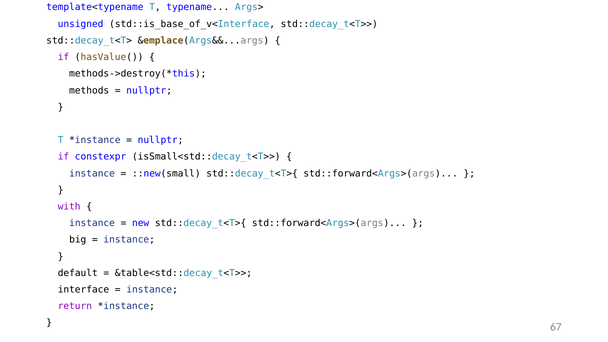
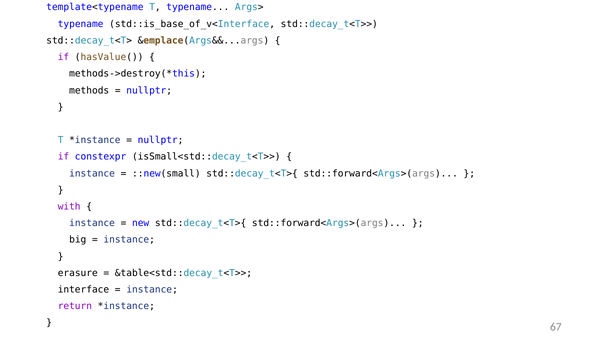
unsigned at (81, 24): unsigned -> typename
default: default -> erasure
